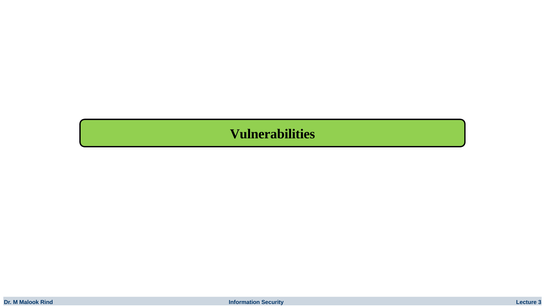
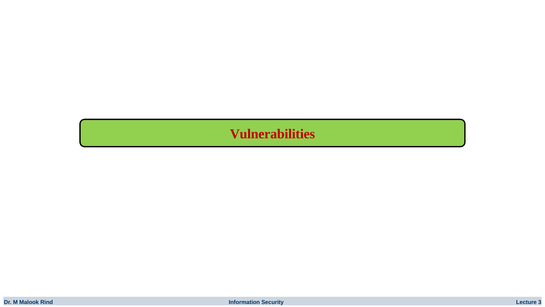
Vulnerabilities colour: black -> red
